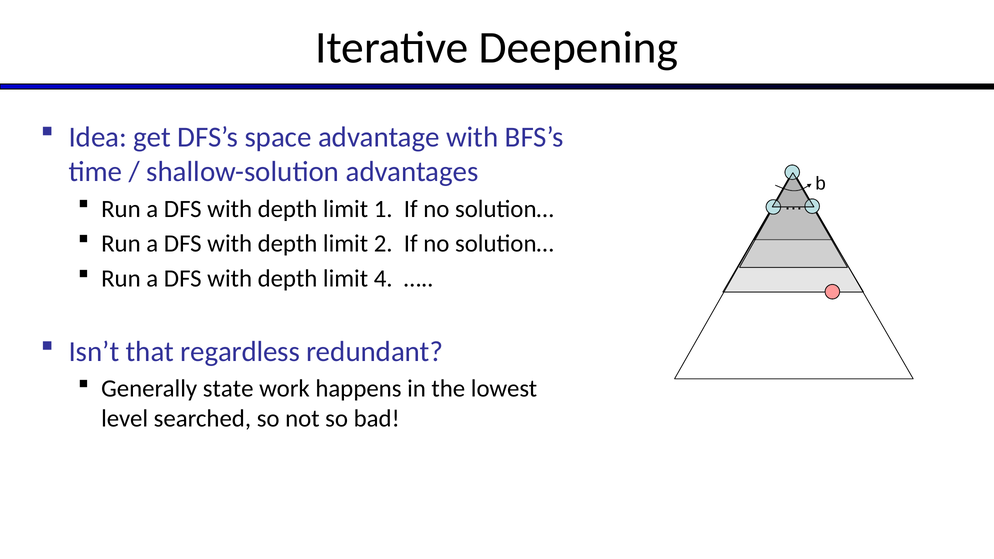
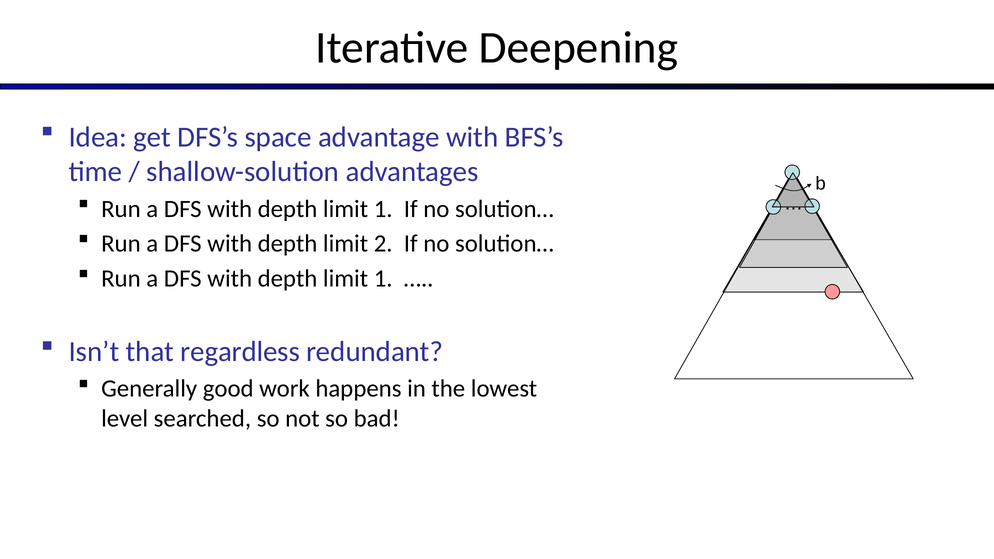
4 at (383, 278): 4 -> 1
state: state -> good
